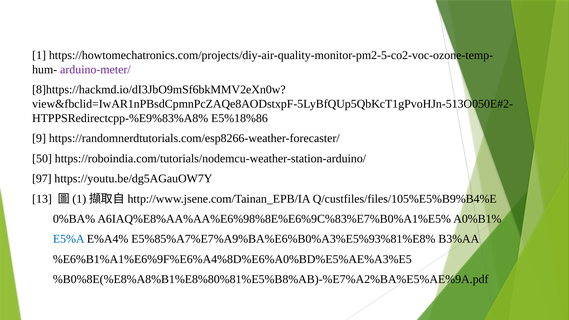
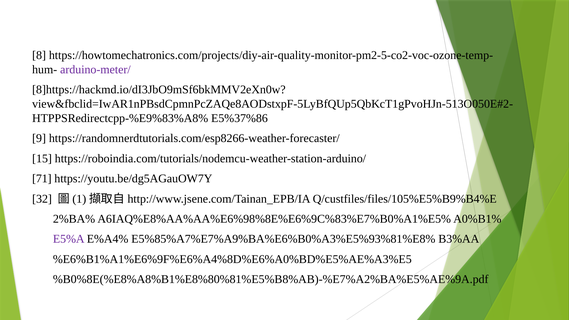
1: 1 -> 8
E5%18%86: E5%18%86 -> E5%37%86
50: 50 -> 15
97: 97 -> 71
13: 13 -> 32
0%BA%: 0%BA% -> 2%BA%
E5%A colour: blue -> purple
